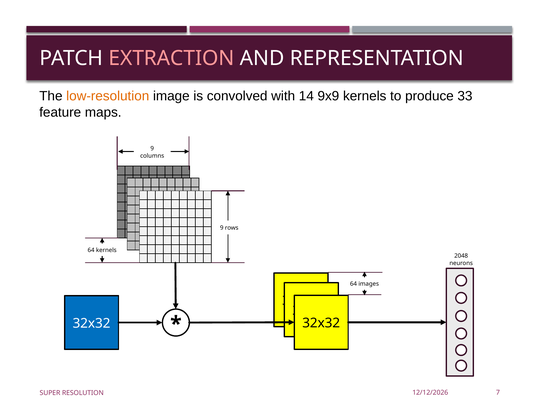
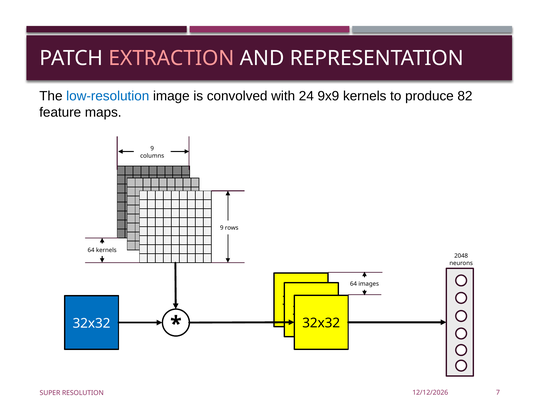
low-resolution colour: orange -> blue
14: 14 -> 24
33: 33 -> 82
